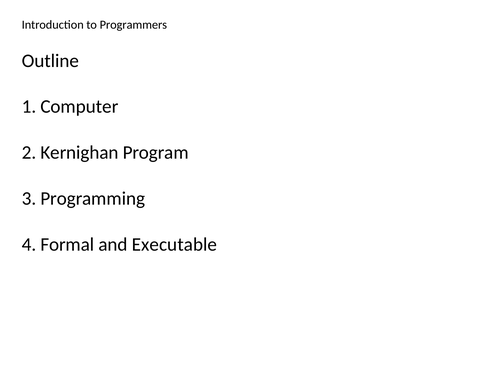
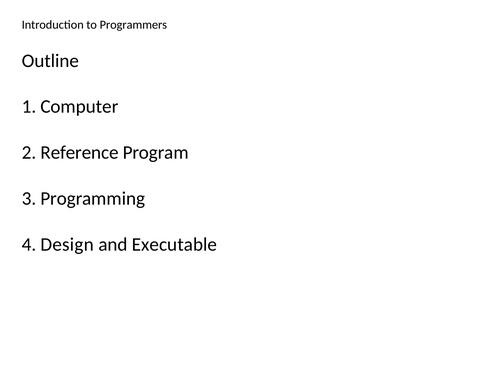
Kernighan: Kernighan -> Reference
Formal: Formal -> Design
